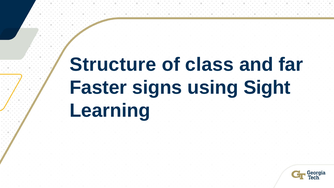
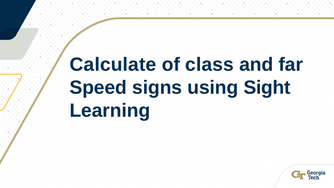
Structure: Structure -> Calculate
Faster: Faster -> Speed
